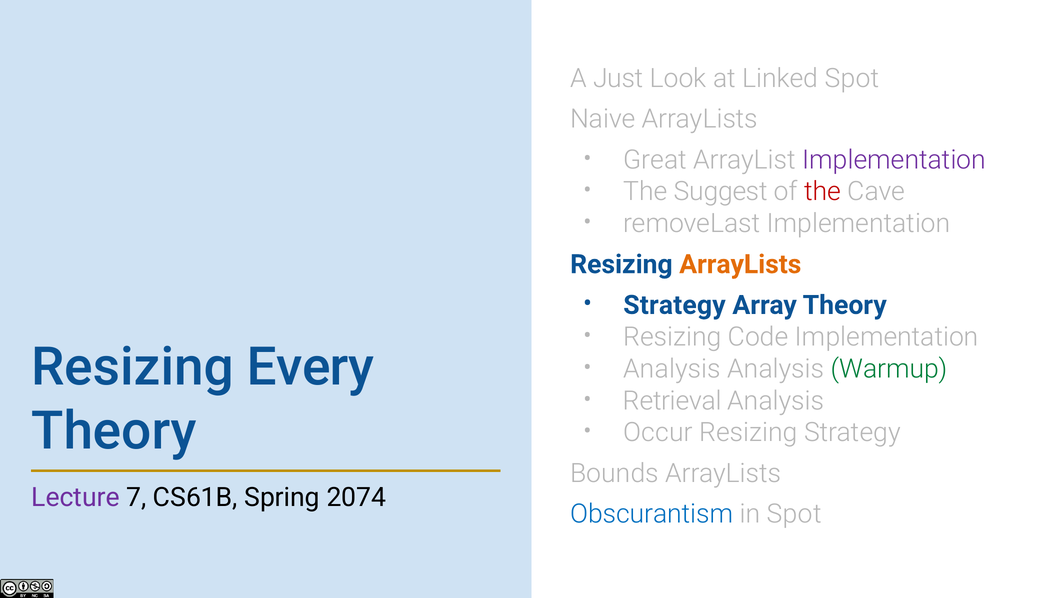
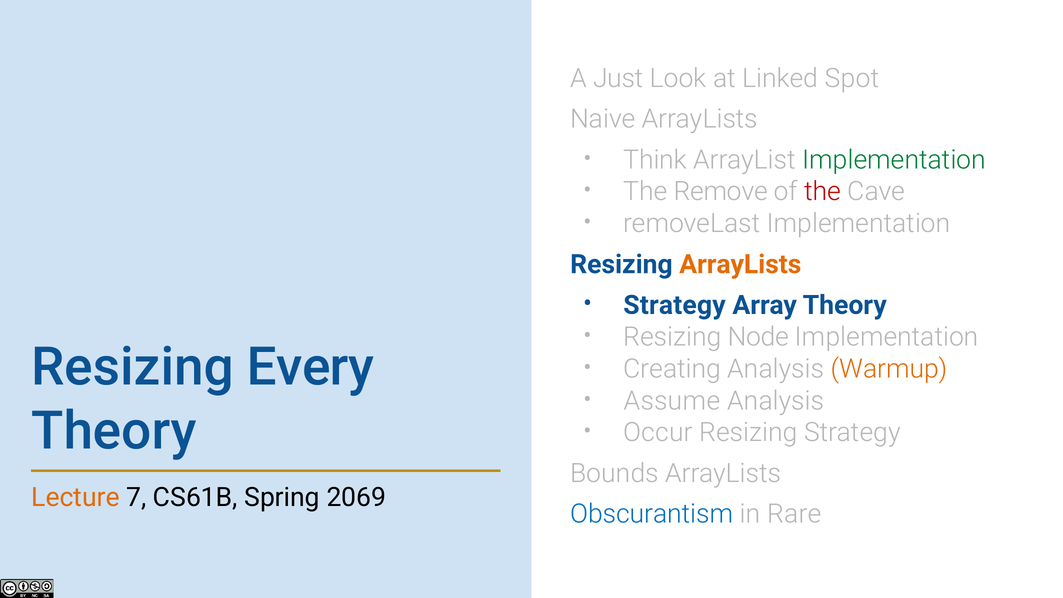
Great: Great -> Think
Implementation at (894, 160) colour: purple -> green
Suggest: Suggest -> Remove
Code: Code -> Node
Analysis at (672, 369): Analysis -> Creating
Warmup colour: green -> orange
Retrieval: Retrieval -> Assume
Lecture colour: purple -> orange
2074: 2074 -> 2069
in Spot: Spot -> Rare
